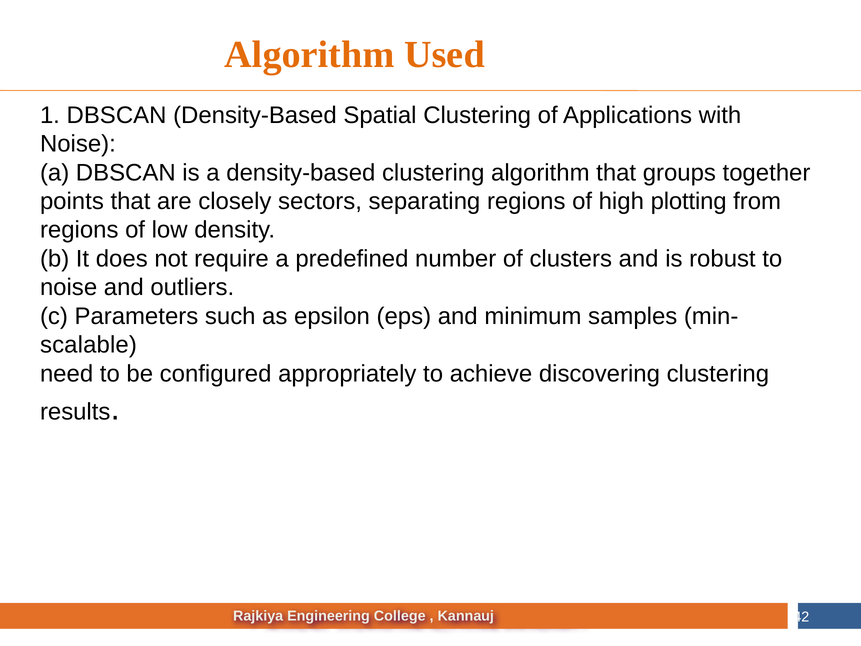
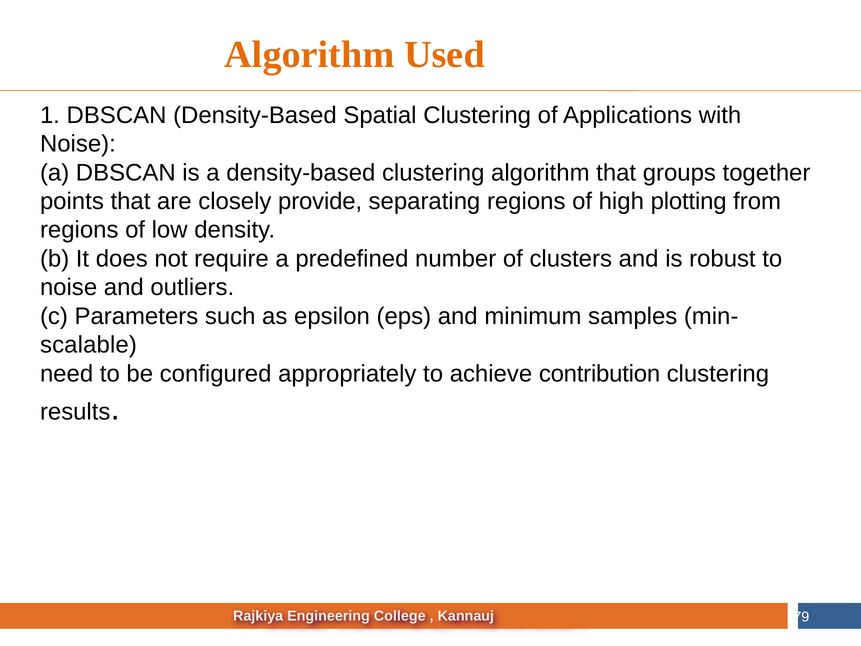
sectors: sectors -> provide
discovering: discovering -> contribution
42: 42 -> 79
